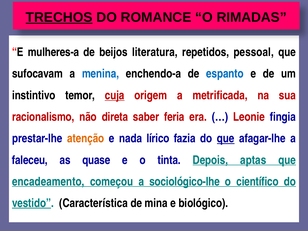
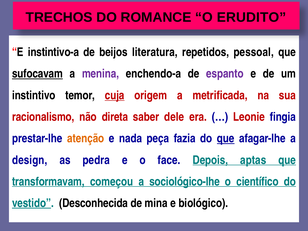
TRECHOS underline: present -> none
RIMADAS: RIMADAS -> ERUDITO
mulheres-a: mulheres-a -> instintivo-a
sufocavam underline: none -> present
menina colour: blue -> purple
espanto colour: blue -> purple
feria: feria -> dele
lírico: lírico -> peça
faleceu: faleceu -> design
quase: quase -> pedra
tinta: tinta -> face
encadeamento: encadeamento -> transformavam
Característica: Característica -> Desconhecida
